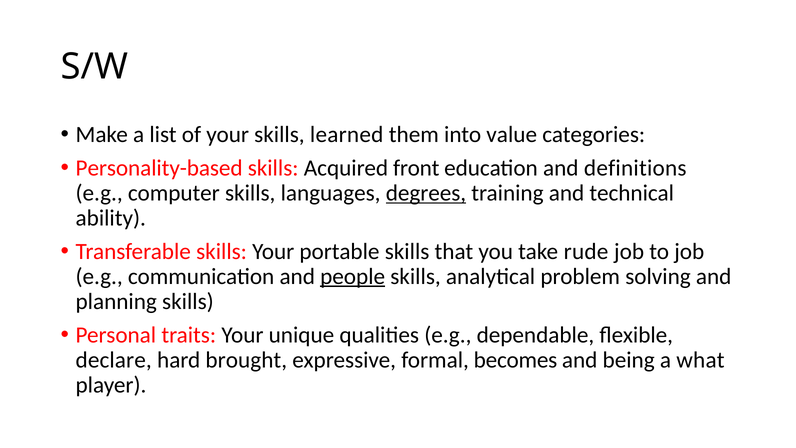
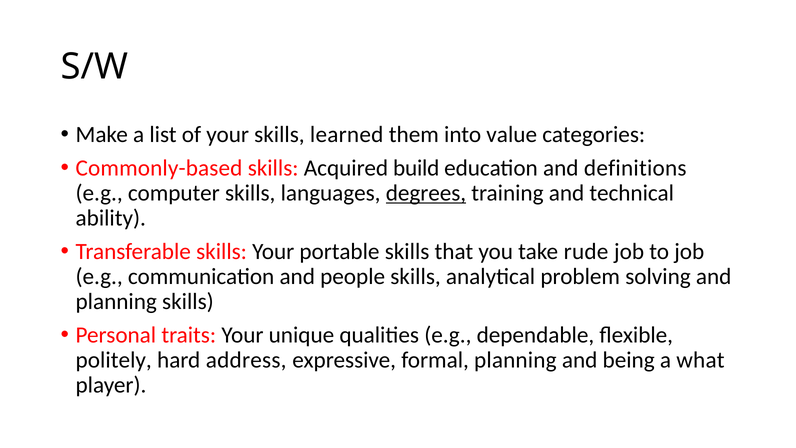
Personality-based: Personality-based -> Commonly-based
front: front -> build
people underline: present -> none
declare: declare -> politely
brought: brought -> address
formal becomes: becomes -> planning
